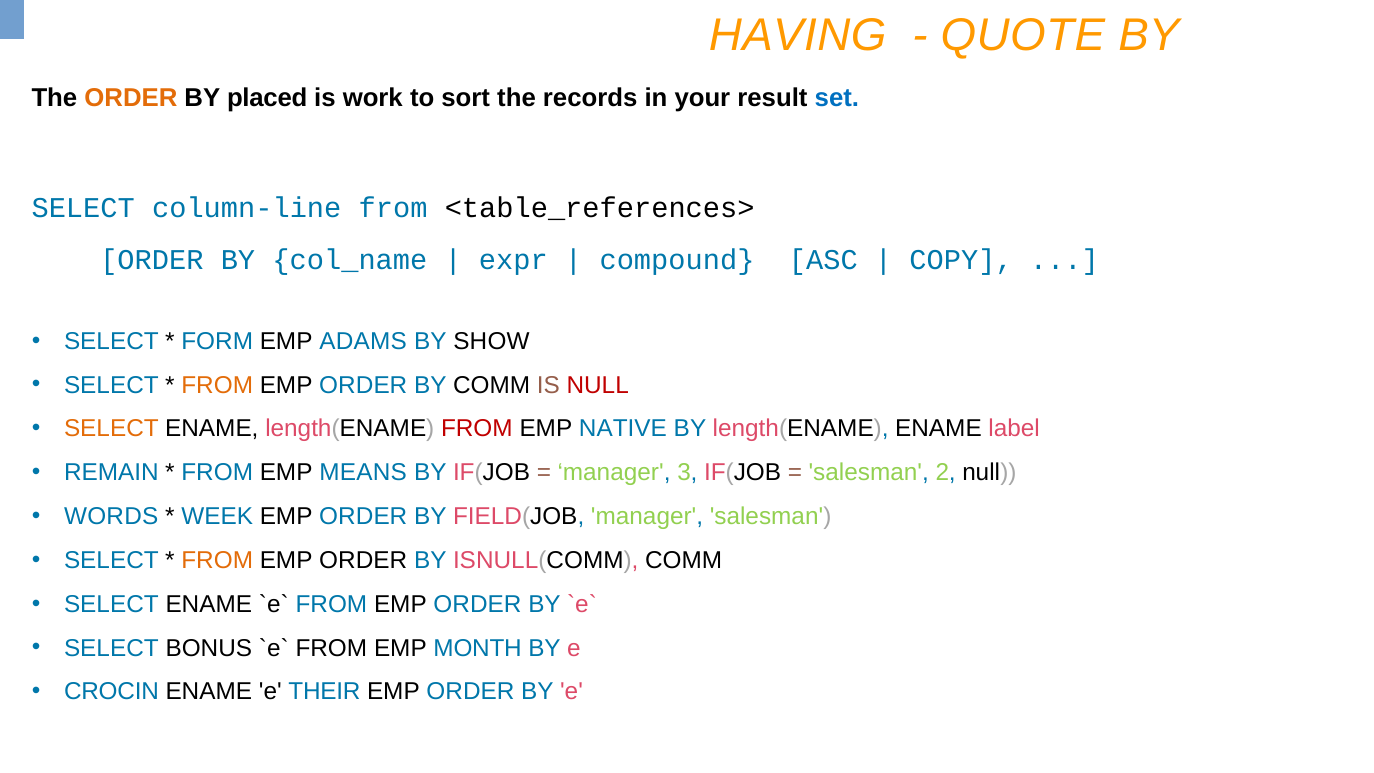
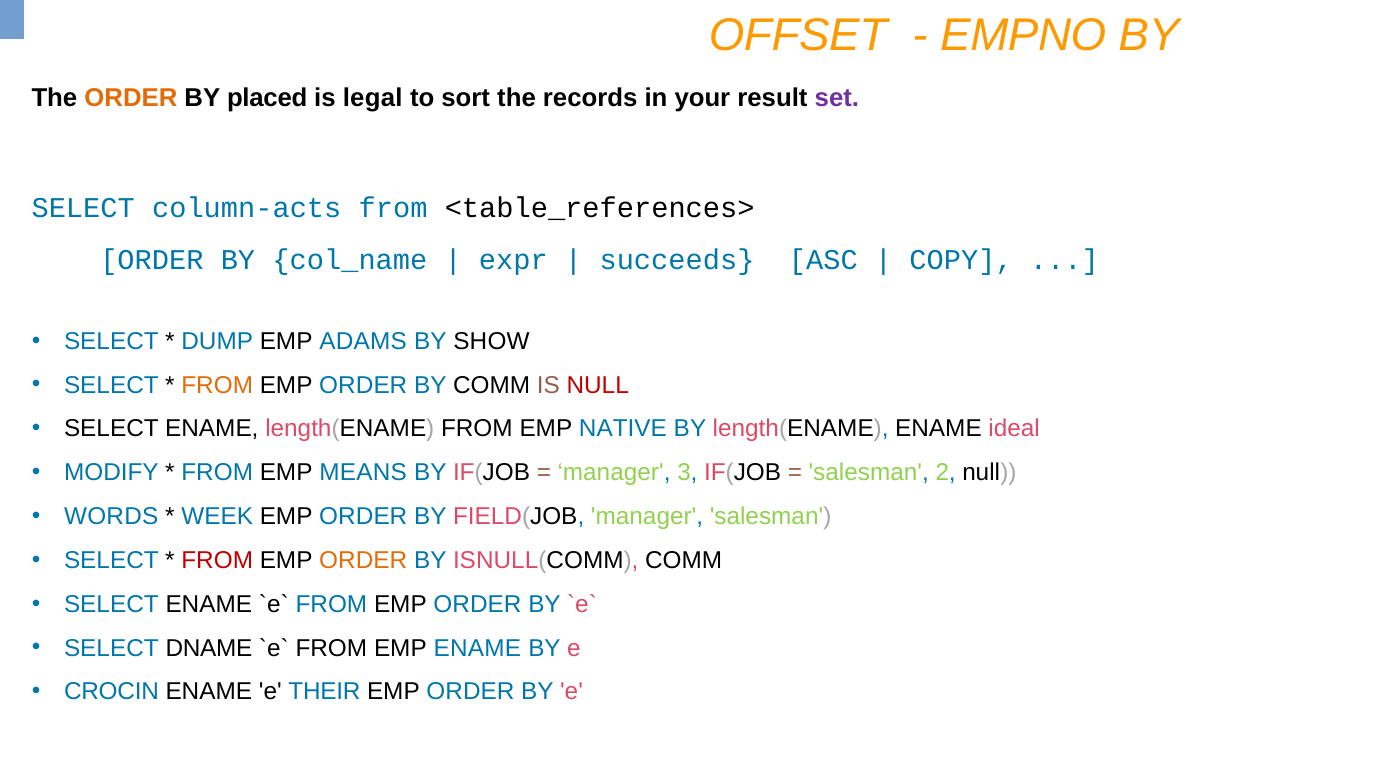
HAVING: HAVING -> OFFSET
QUOTE: QUOTE -> EMPNO
work: work -> legal
set colour: blue -> purple
column-line: column-line -> column-acts
compound: compound -> succeeds
FORM: FORM -> DUMP
SELECT at (111, 429) colour: orange -> black
FROM at (477, 429) colour: red -> black
label: label -> ideal
REMAIN: REMAIN -> MODIFY
FROM at (217, 560) colour: orange -> red
ORDER at (363, 560) colour: black -> orange
BONUS: BONUS -> DNAME
EMP MONTH: MONTH -> ENAME
